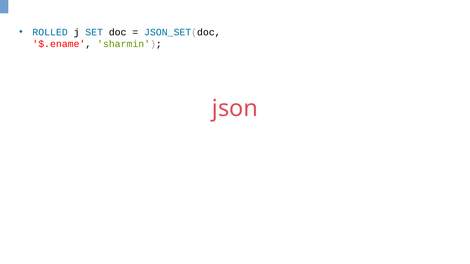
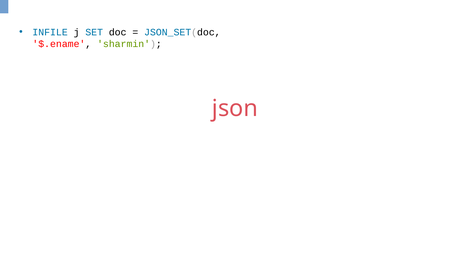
ROLLED: ROLLED -> INFILE
